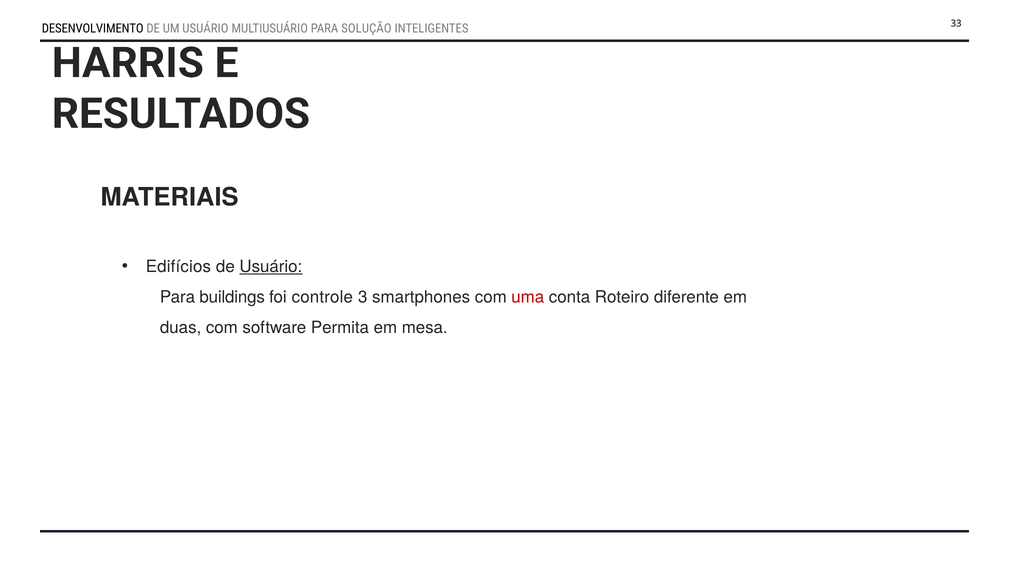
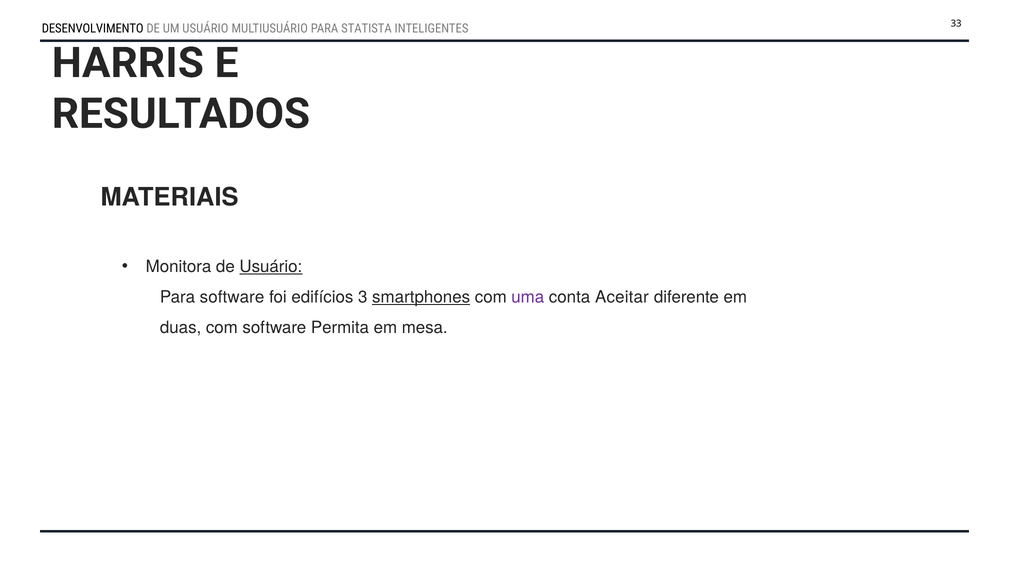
SOLUÇÃO: SOLUÇÃO -> STATISTA
Edifícios: Edifícios -> Monitora
Para buildings: buildings -> software
controle: controle -> edifícios
smartphones underline: none -> present
uma colour: red -> purple
Roteiro: Roteiro -> Aceitar
